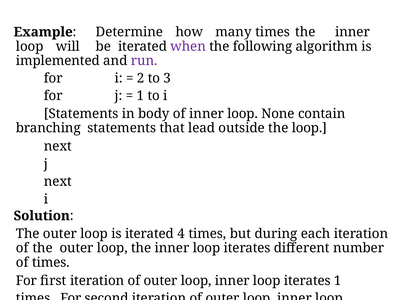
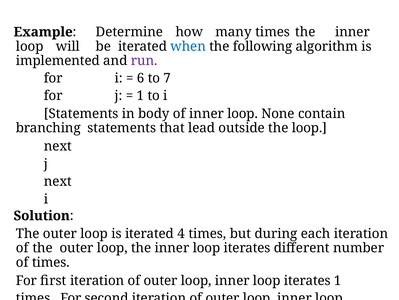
when colour: purple -> blue
2 at (141, 78): 2 -> 6
to 3: 3 -> 7
